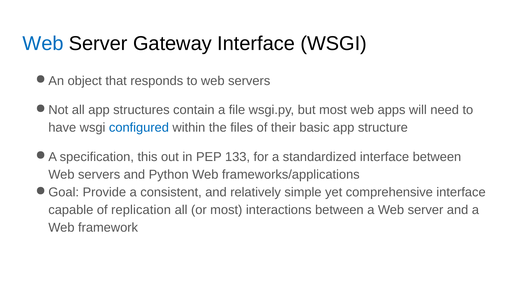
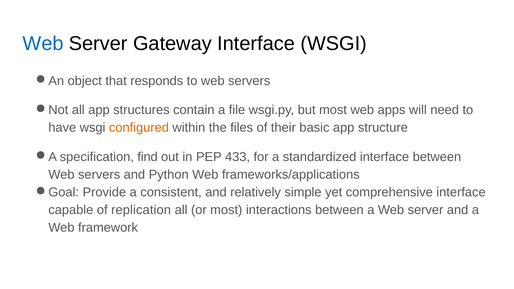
configured colour: blue -> orange
this: this -> find
133: 133 -> 433
